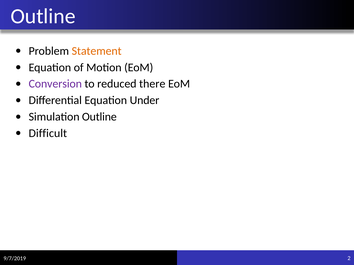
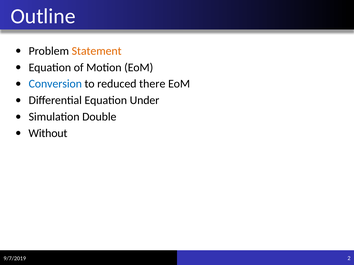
Conversion colour: purple -> blue
Simulation Outline: Outline -> Double
Difficult: Difficult -> Without
